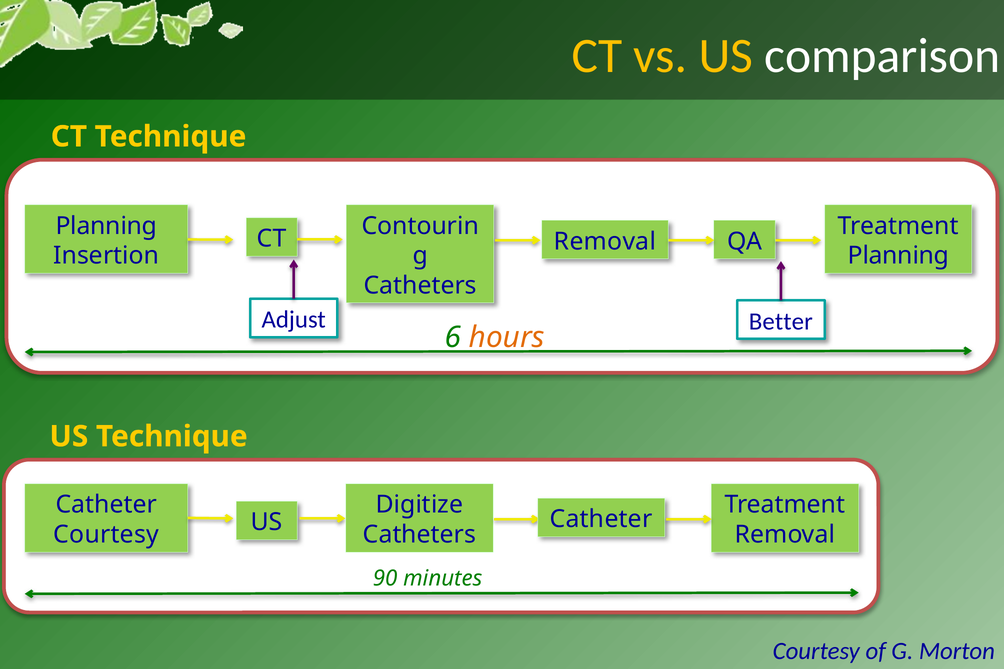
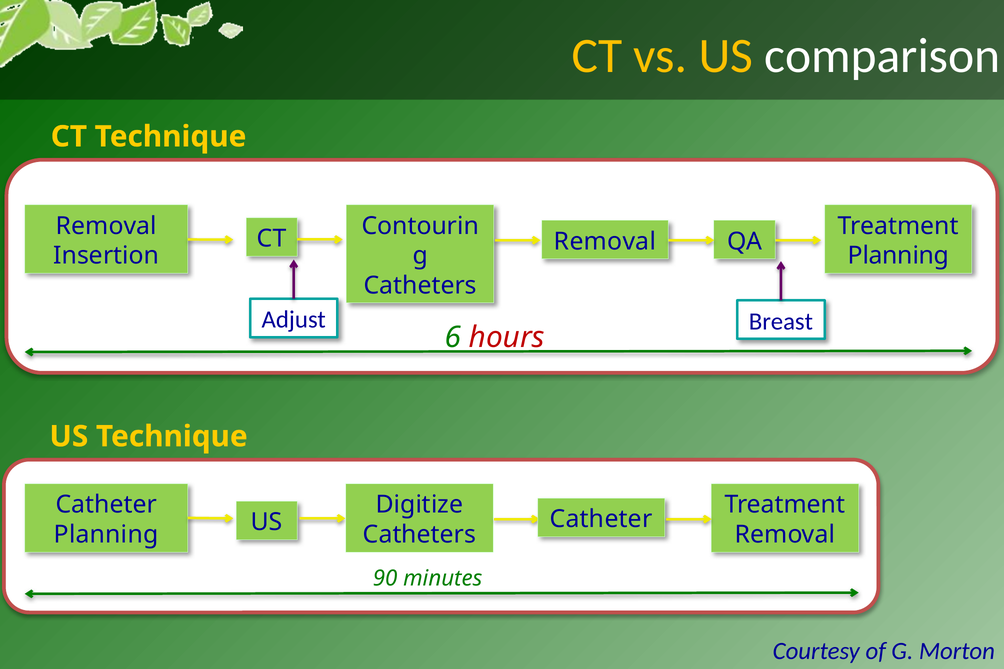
Planning at (106, 226): Planning -> Removal
Better: Better -> Breast
hours colour: orange -> red
Courtesy at (106, 535): Courtesy -> Planning
